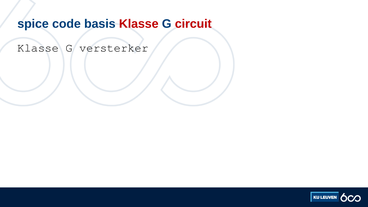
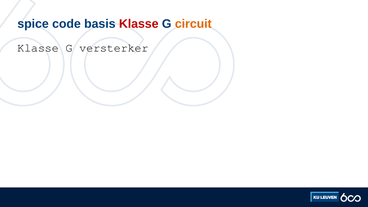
circuit colour: red -> orange
